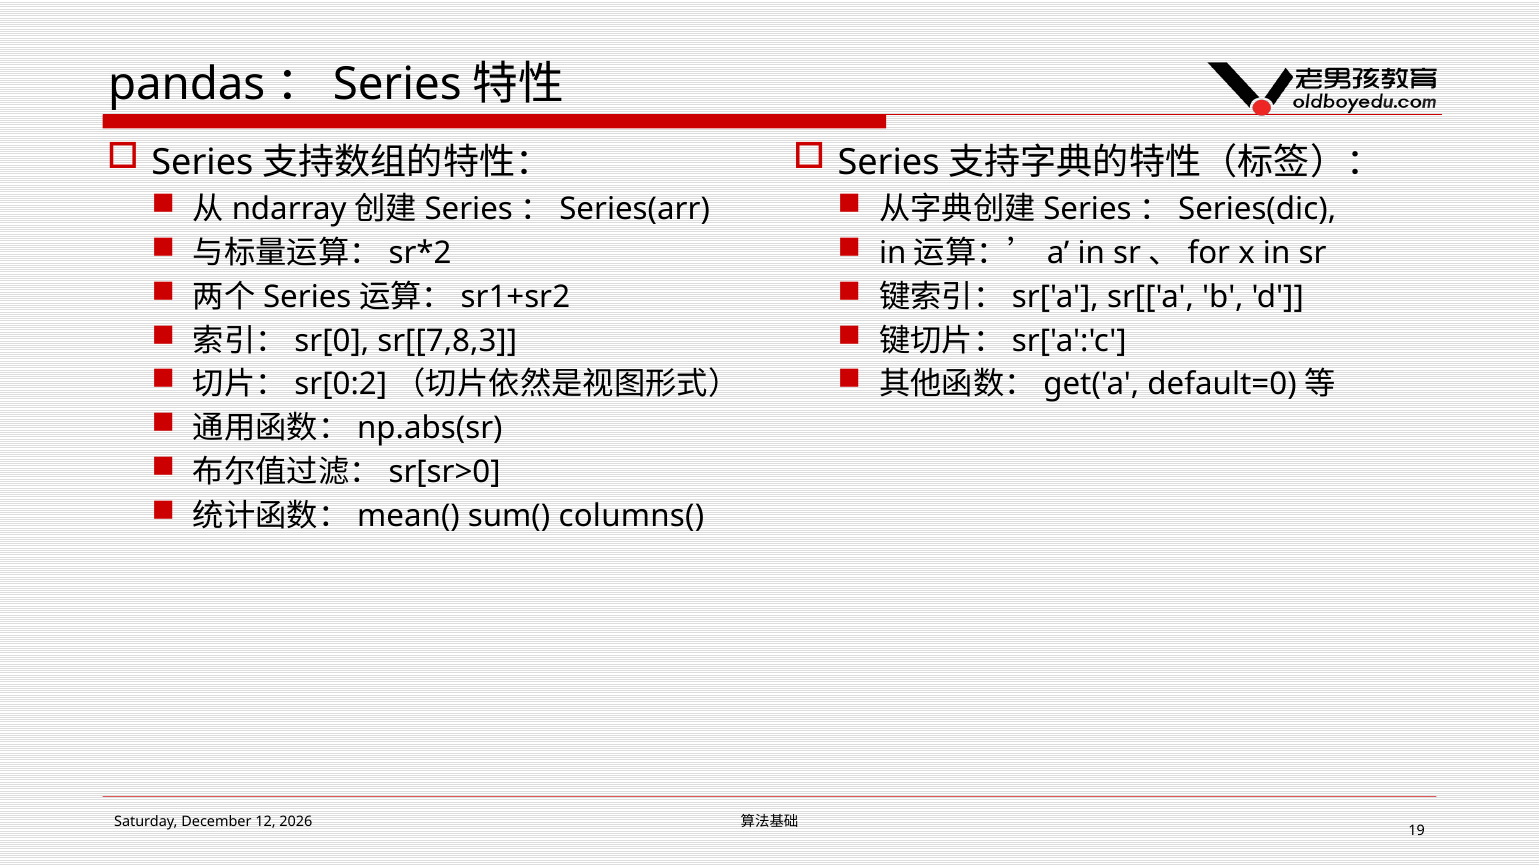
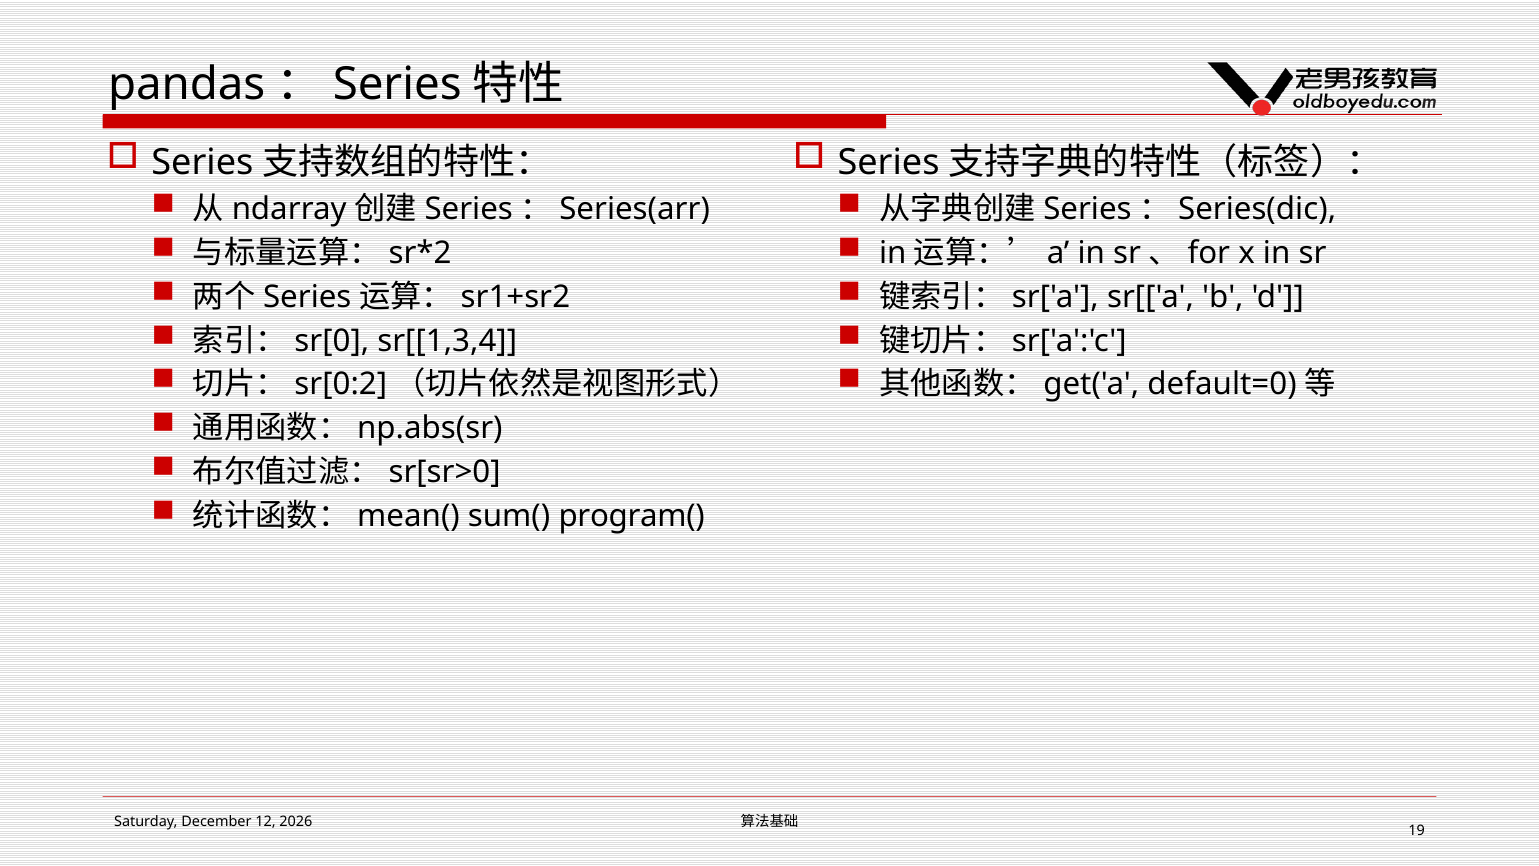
sr[[7,8,3: sr[[7,8,3 -> sr[[1,3,4
columns(: columns( -> program(
